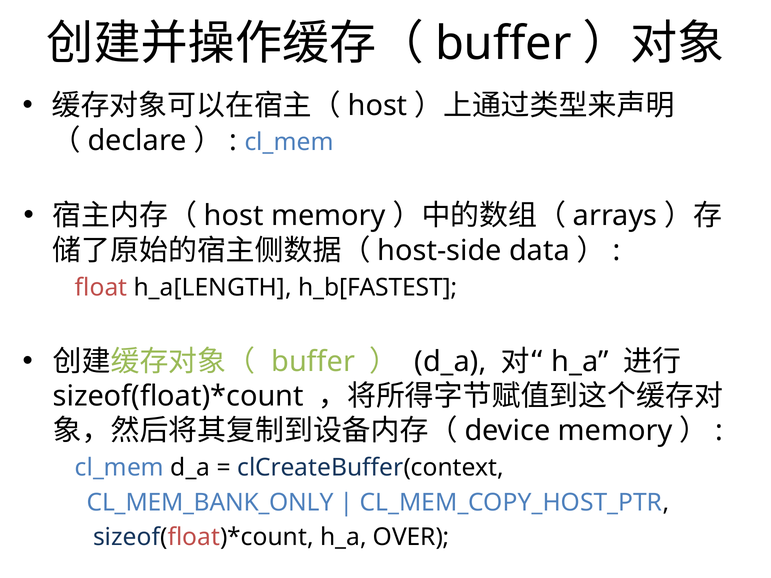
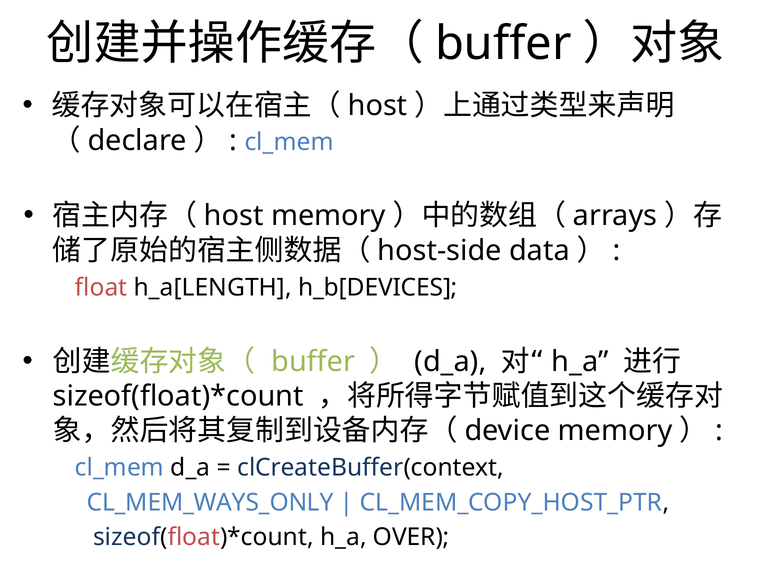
h_b[FASTEST: h_b[FASTEST -> h_b[DEVICES
CL_MEM_BANK_ONLY: CL_MEM_BANK_ONLY -> CL_MEM_WAYS_ONLY
